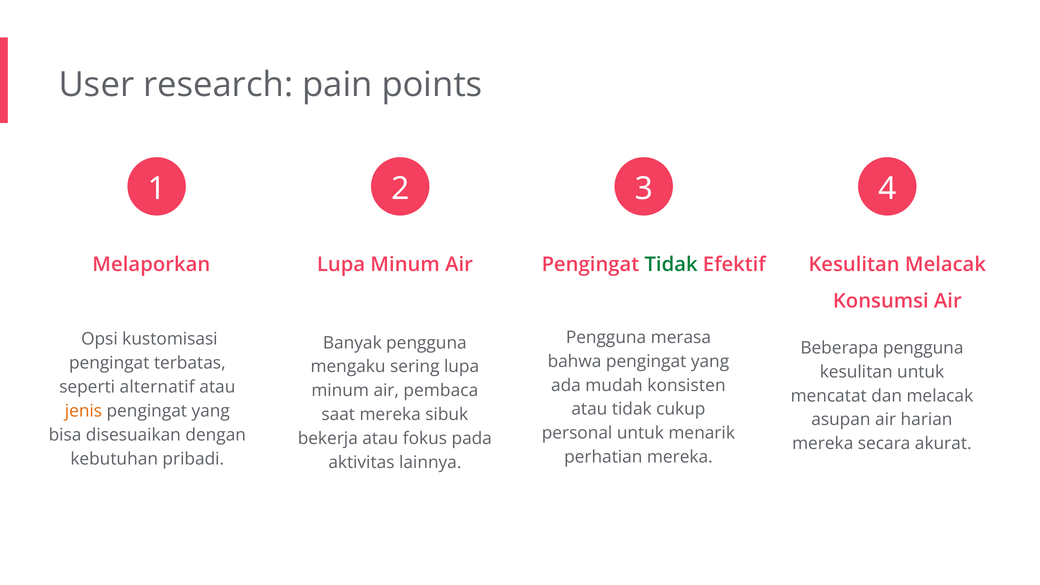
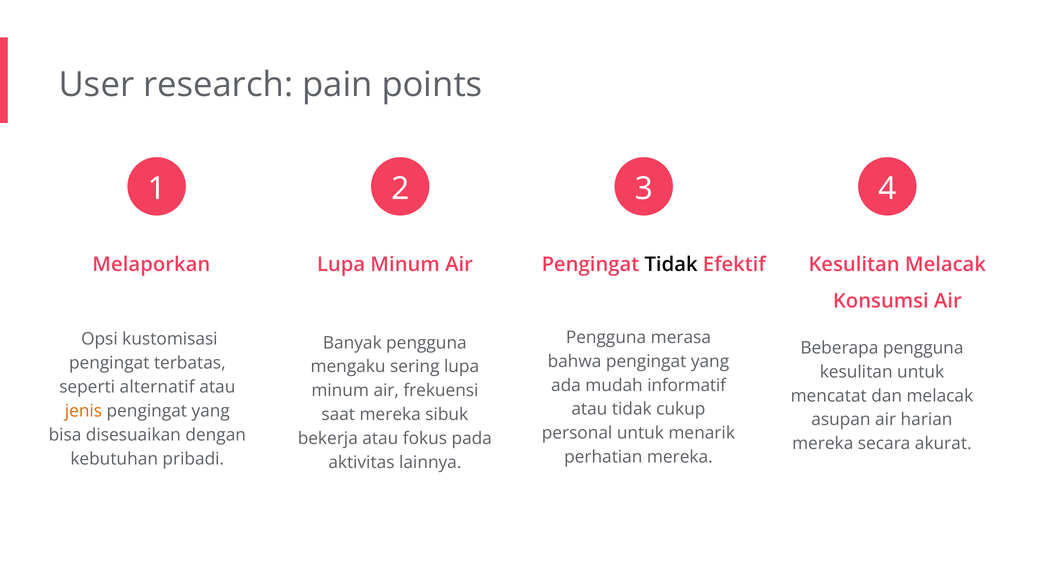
Tidak at (671, 265) colour: green -> black
konsisten: konsisten -> informatif
pembaca: pembaca -> frekuensi
